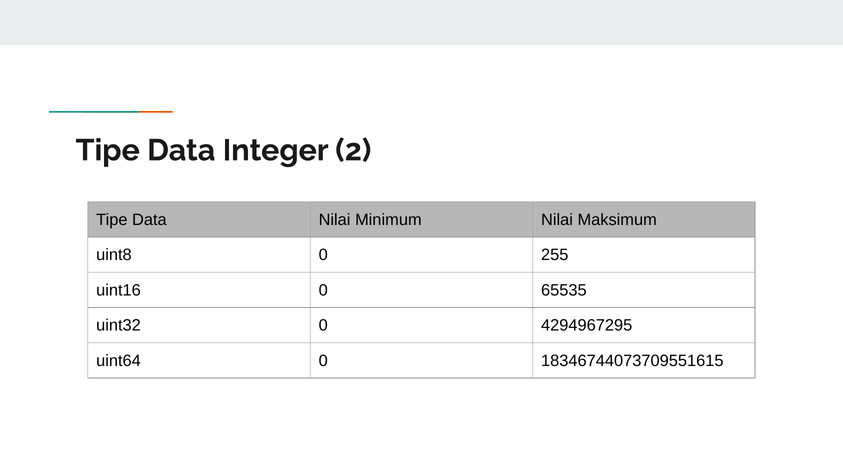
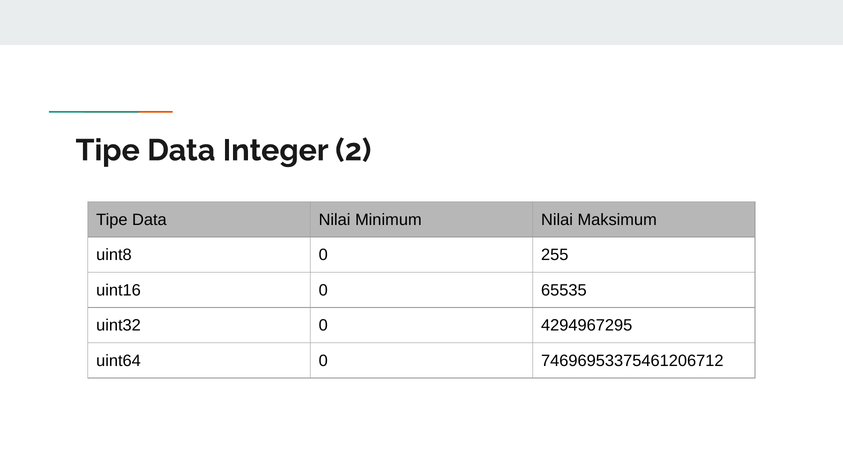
18346744073709551615: 18346744073709551615 -> 74696953375461206712
